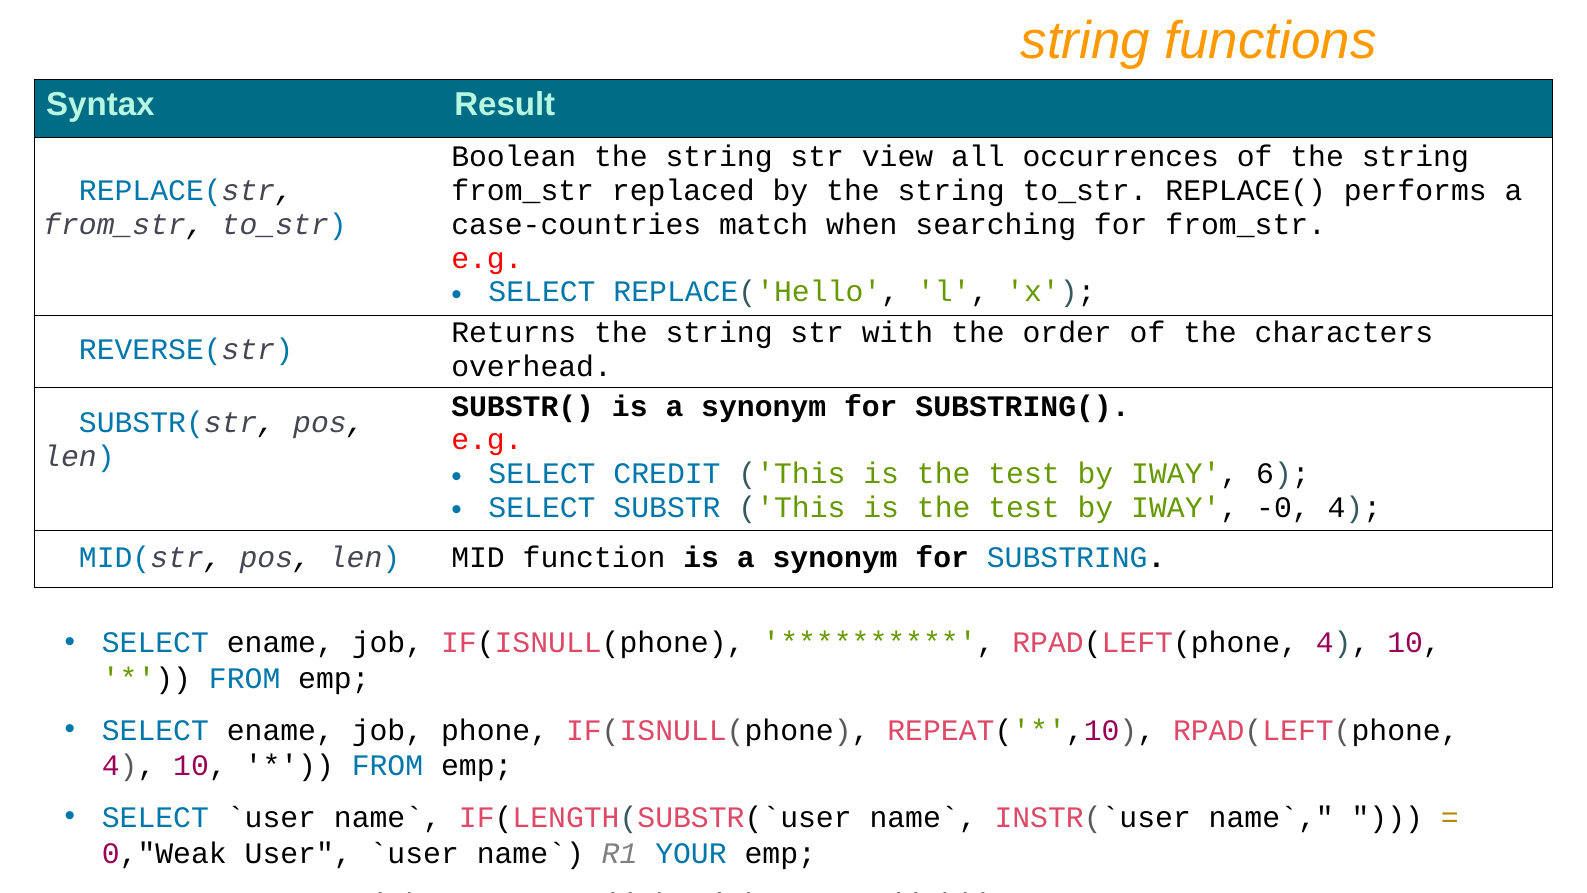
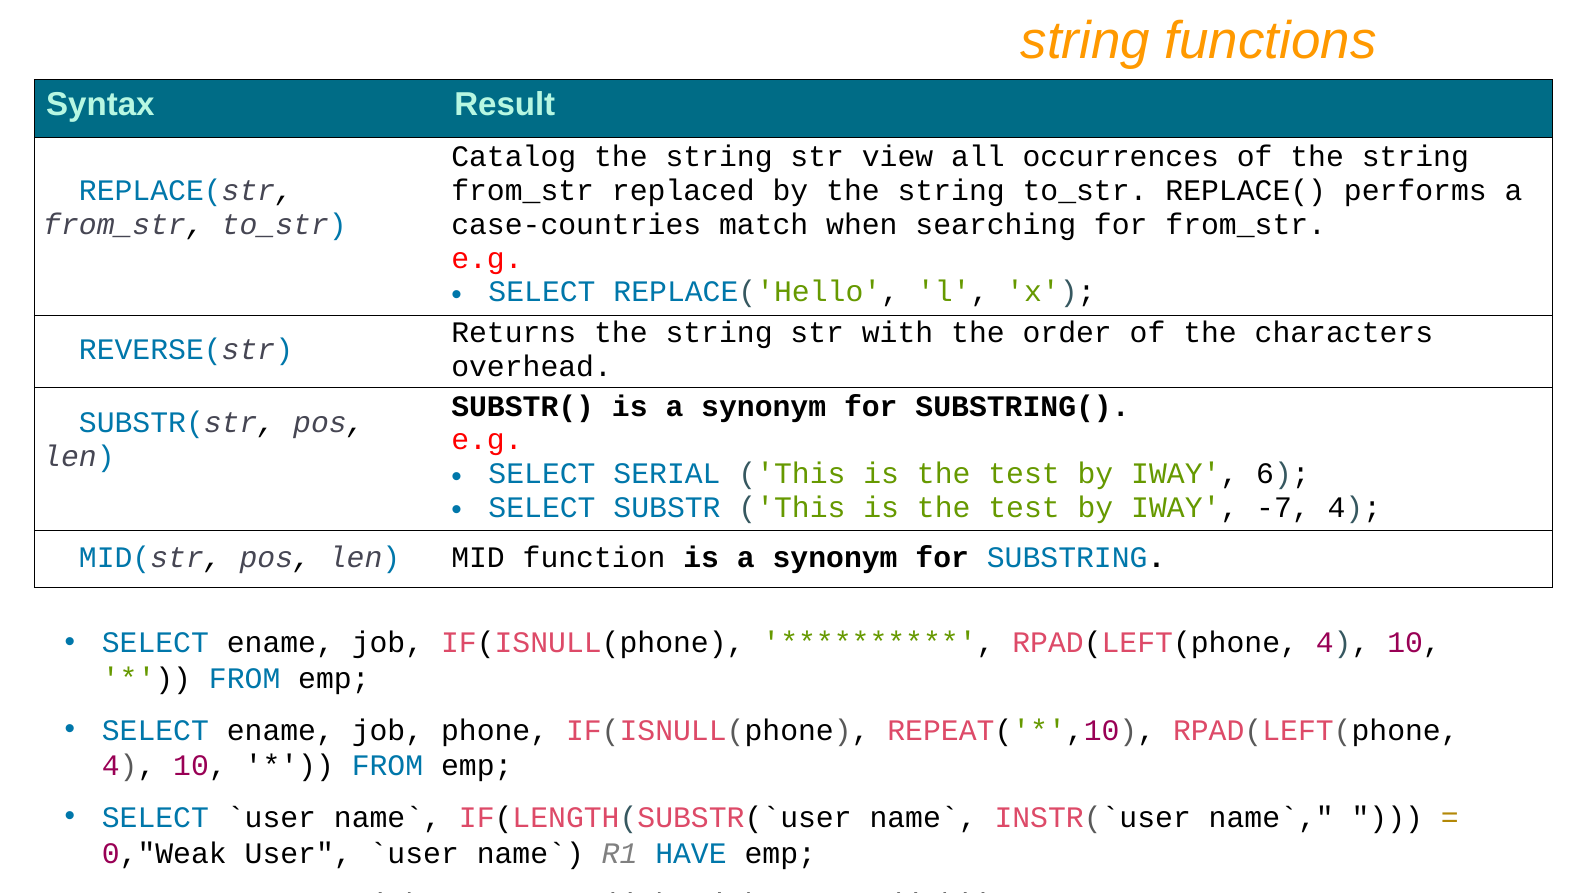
Boolean: Boolean -> Catalog
CREDIT: CREDIT -> SERIAL
-0: -0 -> -7
YOUR: YOUR -> HAVE
